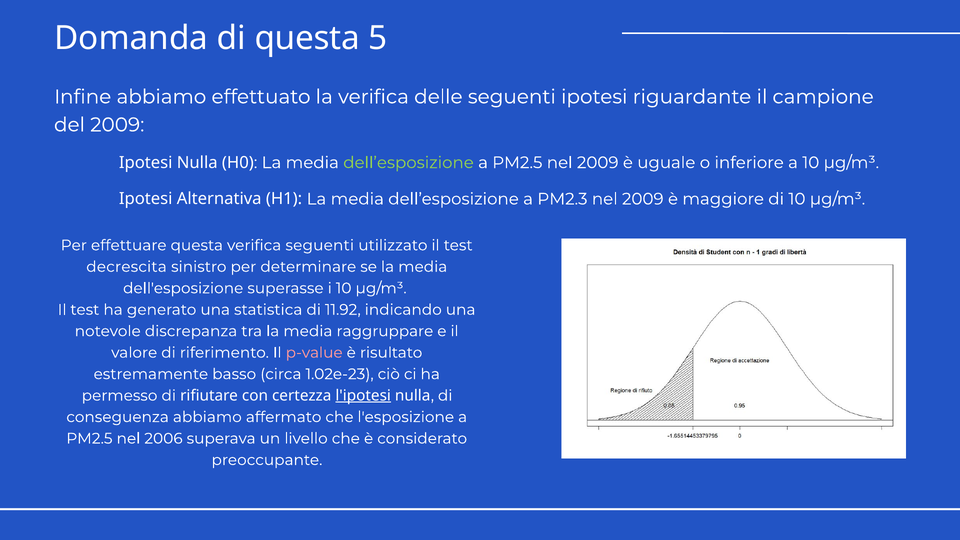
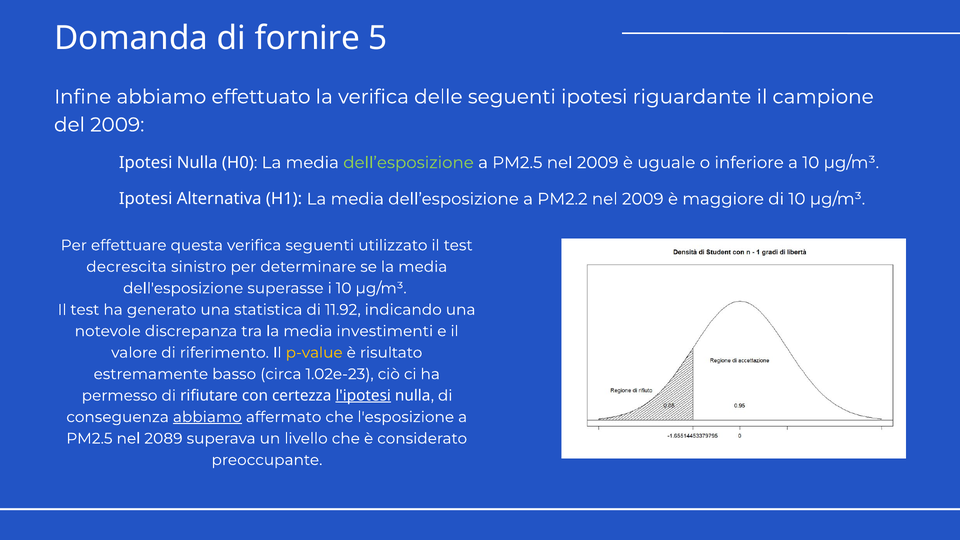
di questa: questa -> fornire
PM2.3: PM2.3 -> PM2.2
raggruppare: raggruppare -> investimenti
p-value colour: pink -> yellow
abbiamo at (207, 417) underline: none -> present
2006: 2006 -> 2089
